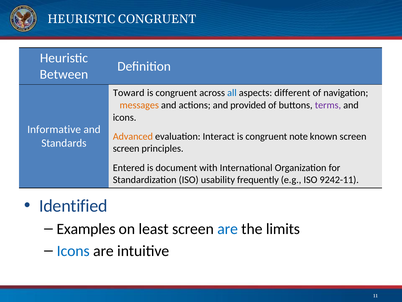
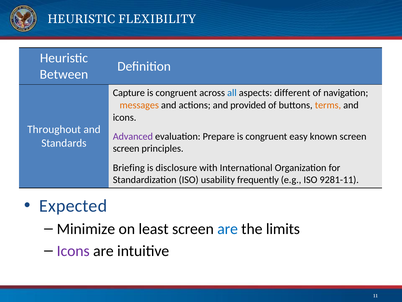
HEURISTIC CONGRUENT: CONGRUENT -> FLEXIBILITY
Toward: Toward -> Capture
terms colour: purple -> orange
Informative: Informative -> Throughout
Advanced colour: orange -> purple
Interact: Interact -> Prepare
note: note -> easy
Entered: Entered -> Briefing
document: document -> disclosure
9242-11: 9242-11 -> 9281-11
Identified: Identified -> Expected
Examples: Examples -> Minimize
Icons at (73, 250) colour: blue -> purple
